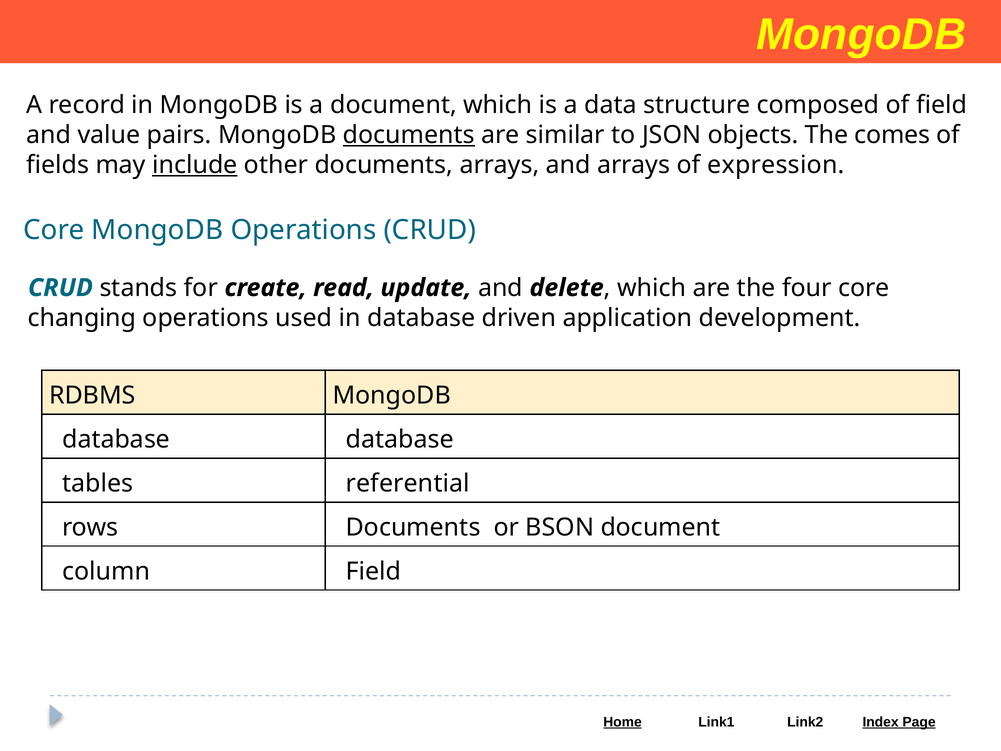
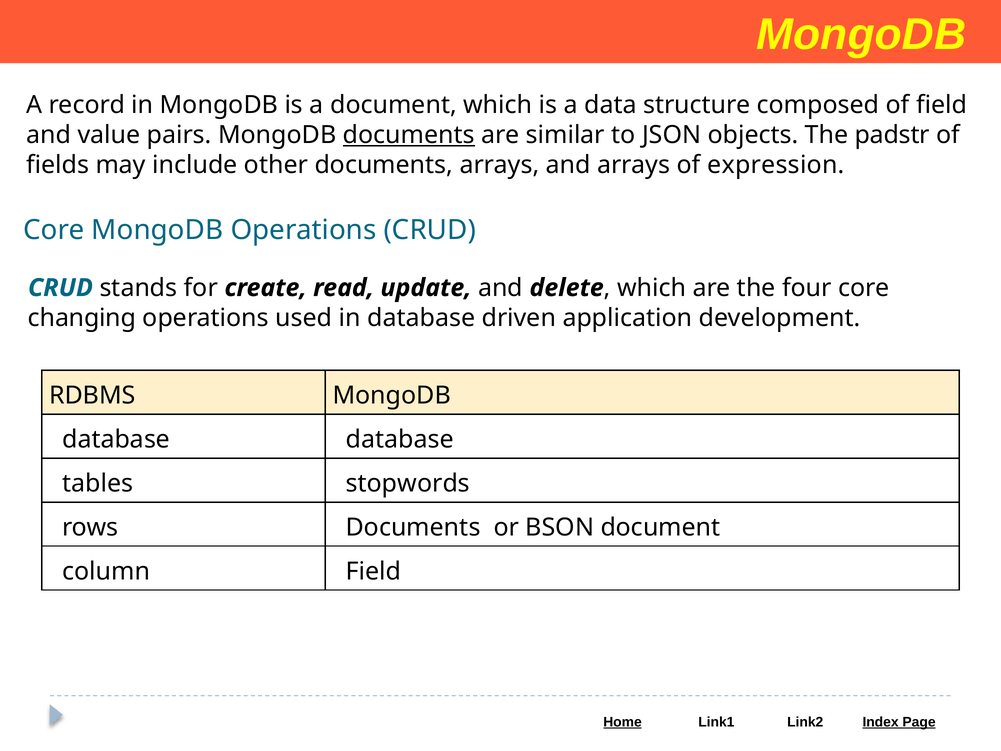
comes: comes -> padstr
include underline: present -> none
referential: referential -> stopwords
